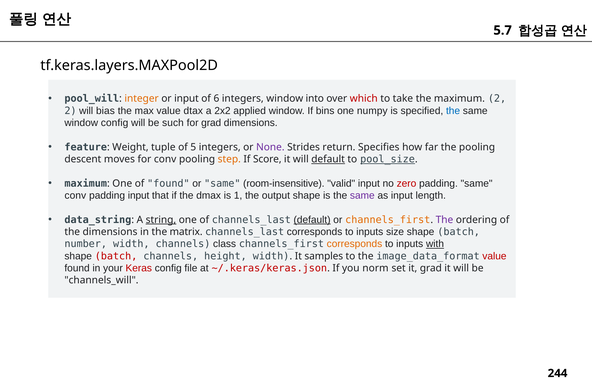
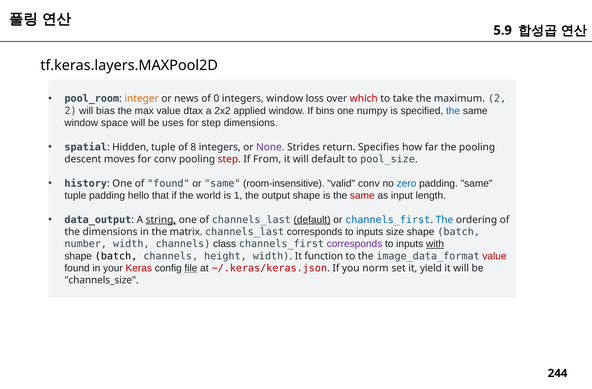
5.7: 5.7 -> 5.9
pool_will: pool_will -> pool_room
or input: input -> news
6: 6 -> 0
into: into -> loss
window config: config -> space
such: such -> uses
for grad: grad -> step
feature: feature -> spatial
Weight: Weight -> Hidden
5: 5 -> 8
step at (229, 159) colour: orange -> red
Score: Score -> From
default at (328, 159) underline: present -> none
pool_size underline: present -> none
maximum at (86, 183): maximum -> history
valid input: input -> conv
zero colour: red -> blue
conv at (75, 195): conv -> tuple
padding input: input -> hello
dmax: dmax -> world
same at (362, 195) colour: purple -> red
data_string: data_string -> data_output
channels_first at (388, 220) colour: orange -> blue
The at (444, 220) colour: purple -> blue
corresponds at (354, 244) colour: orange -> purple
batch at (116, 256) colour: red -> black
samples: samples -> function
file underline: none -> present
it grad: grad -> yield
channels_will: channels_will -> channels_size
